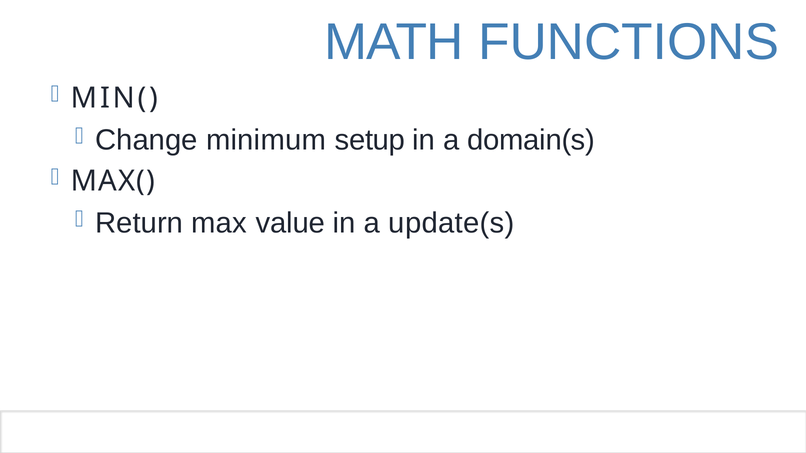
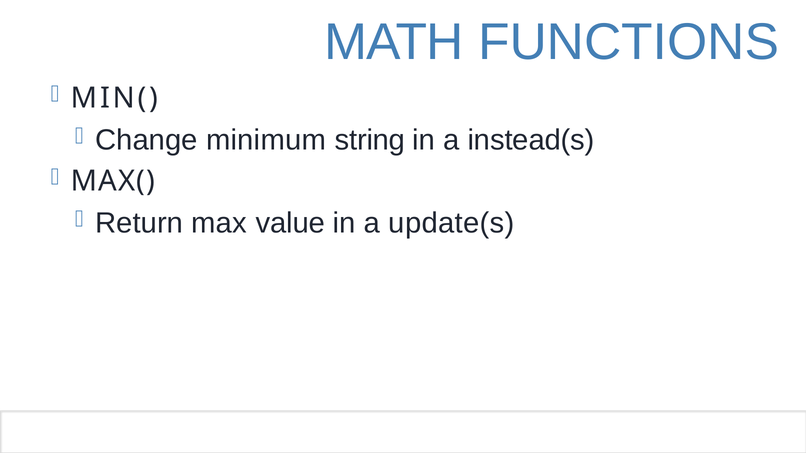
setup: setup -> string
domain(s: domain(s -> instead(s
